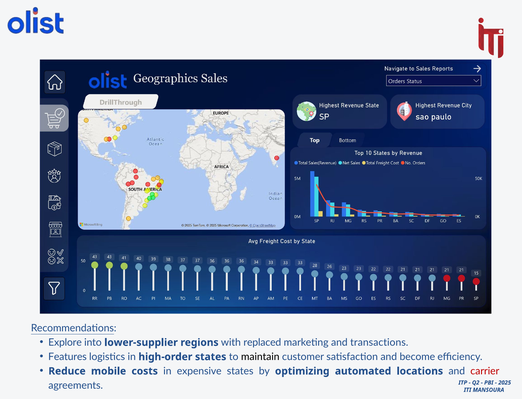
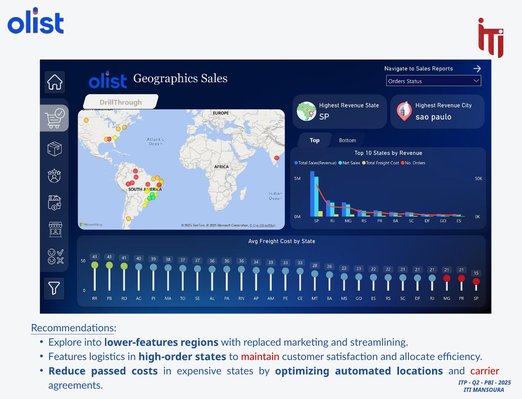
lower-supplier: lower-supplier -> lower-features
transactions: transactions -> streamlining
maintain colour: black -> red
become: become -> allocate
mobile: mobile -> passed
